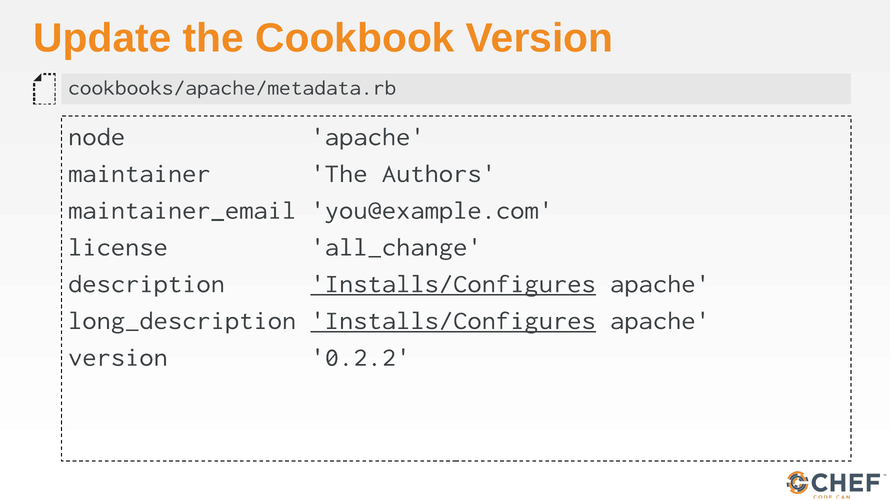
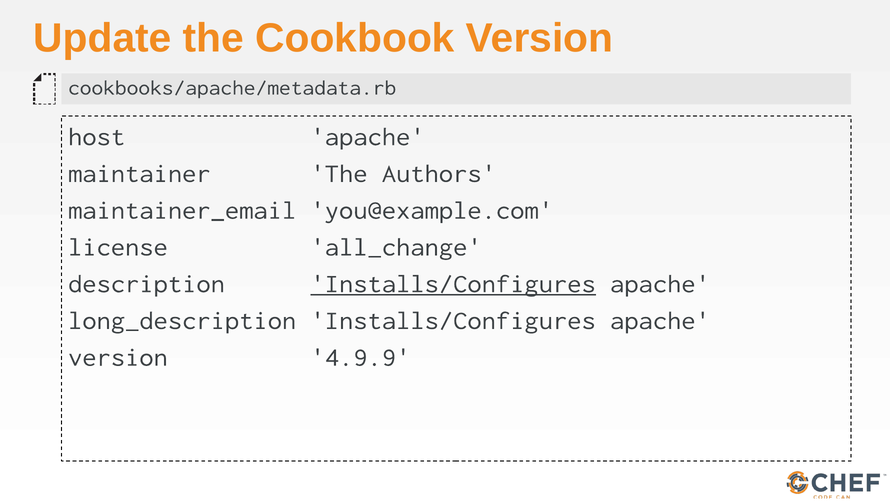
node: node -> host
Installs/Configures at (453, 320) underline: present -> none
0.2.2: 0.2.2 -> 4.9.9
